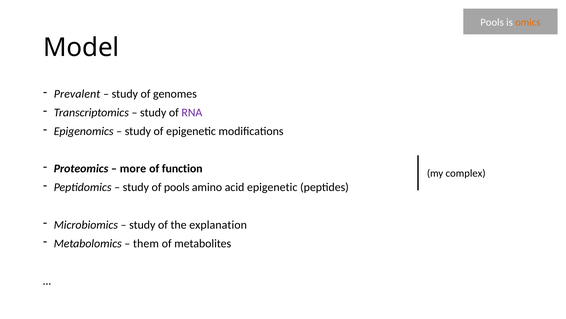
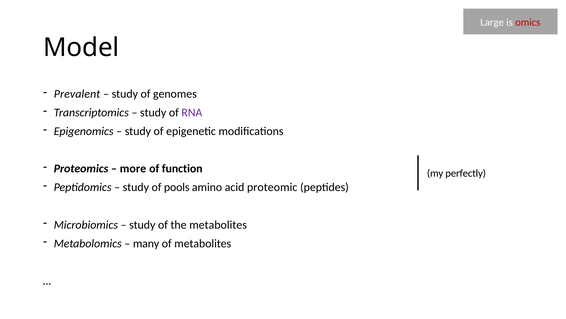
Pools at (492, 22): Pools -> Large
omics colour: orange -> red
complex: complex -> perfectly
acid epigenetic: epigenetic -> proteomic
the explanation: explanation -> metabolites
them: them -> many
